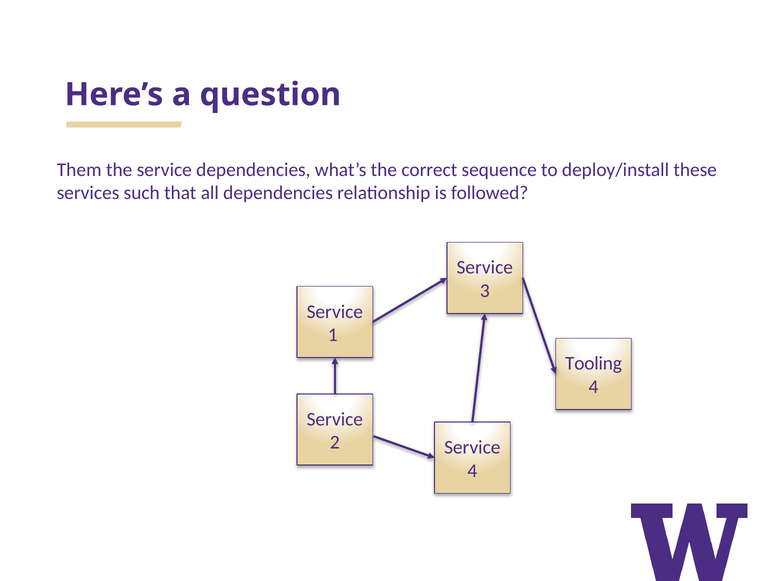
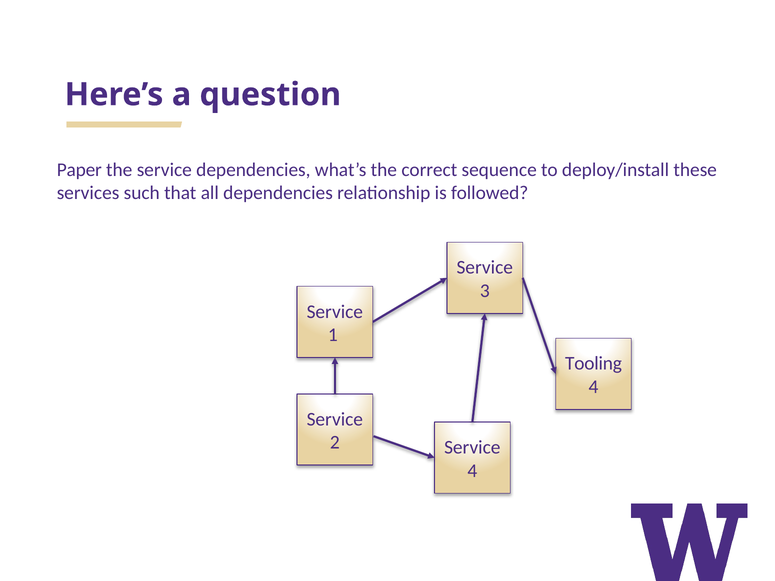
Them: Them -> Paper
